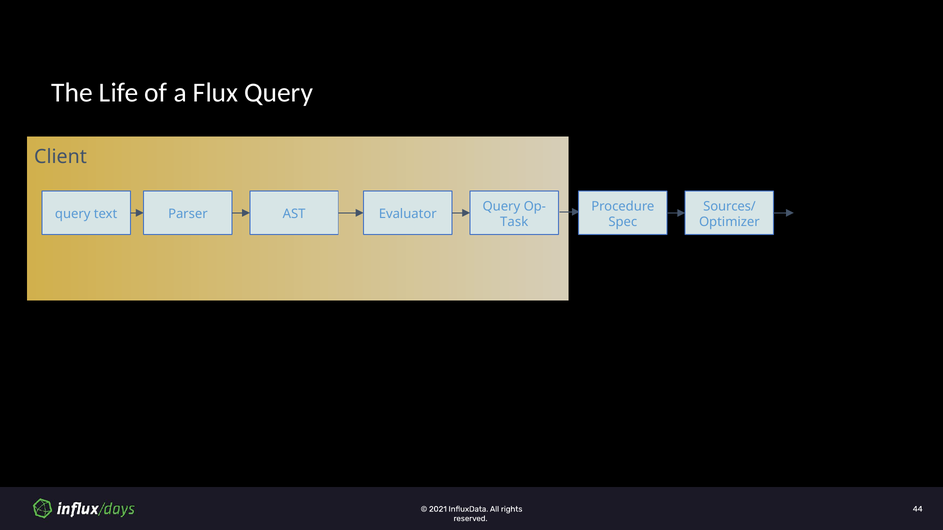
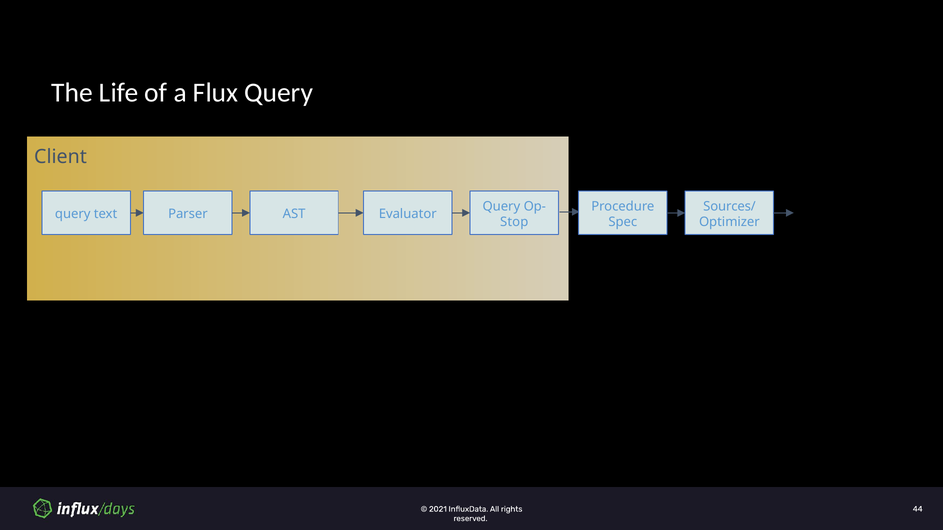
Task: Task -> Stop
